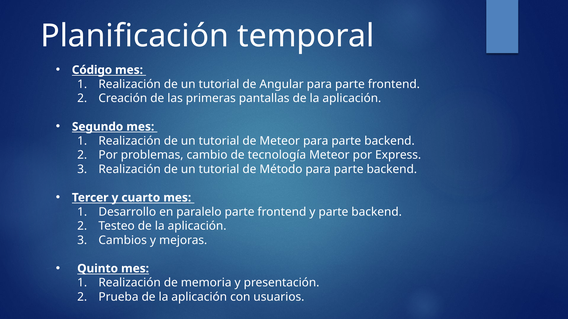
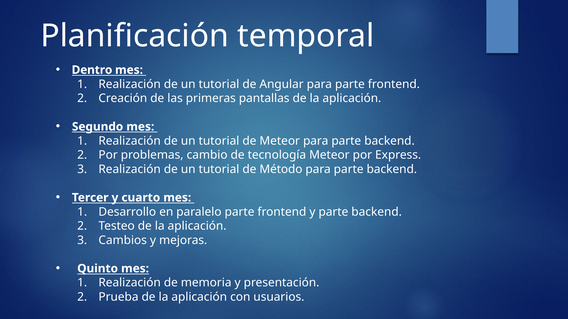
Código: Código -> Dentro
